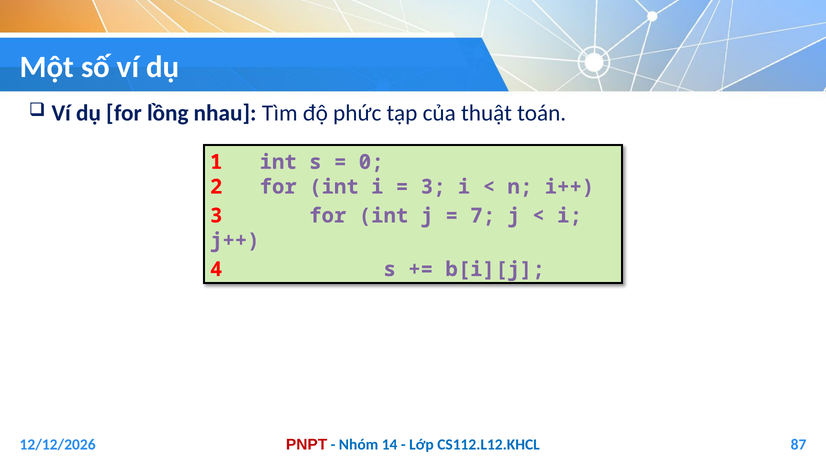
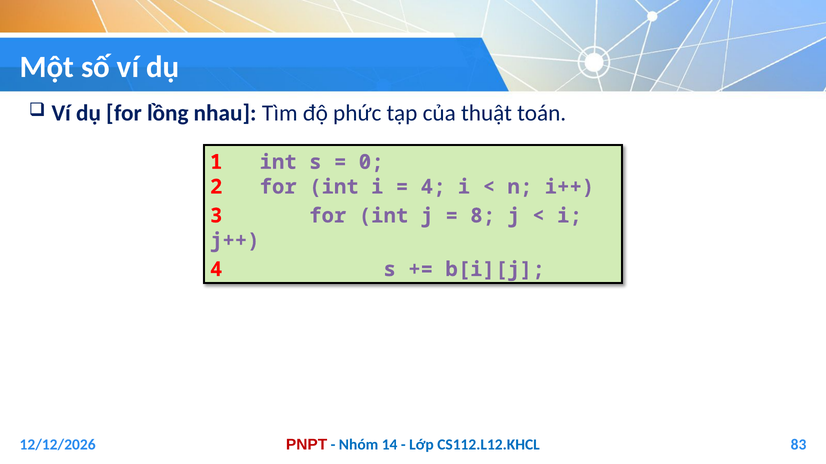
3 at (433, 187): 3 -> 4
7: 7 -> 8
87: 87 -> 83
